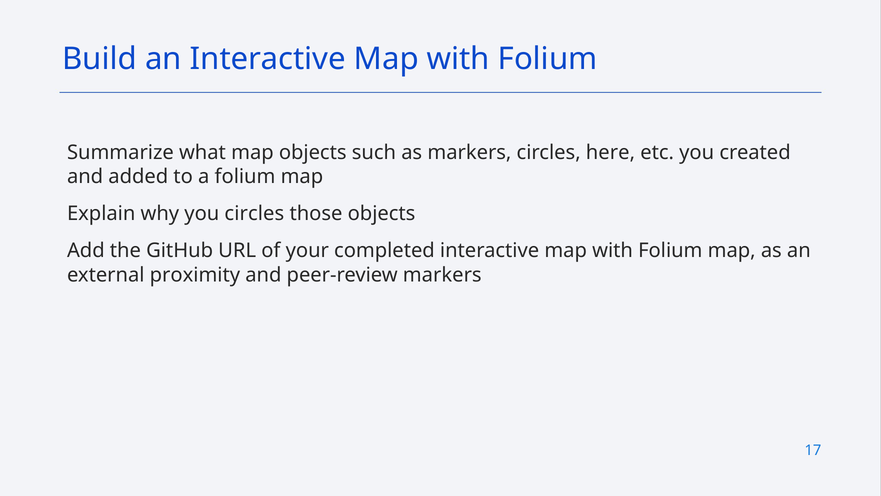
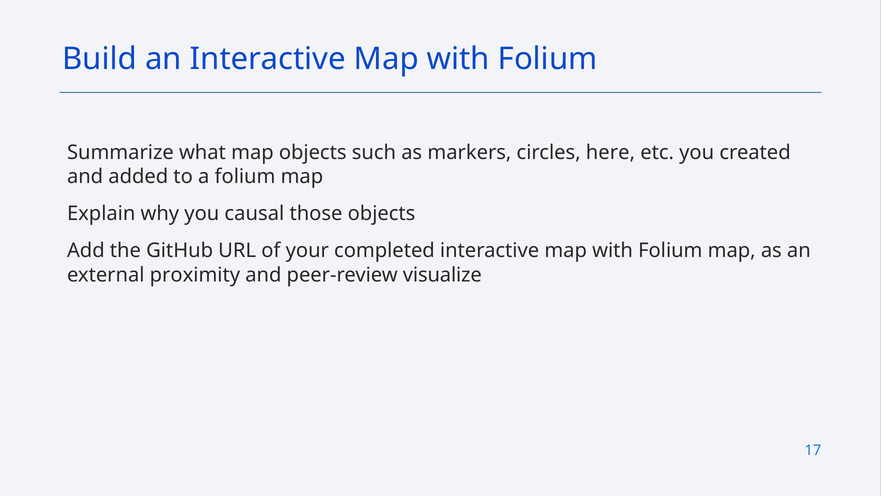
you circles: circles -> causal
peer-review markers: markers -> visualize
